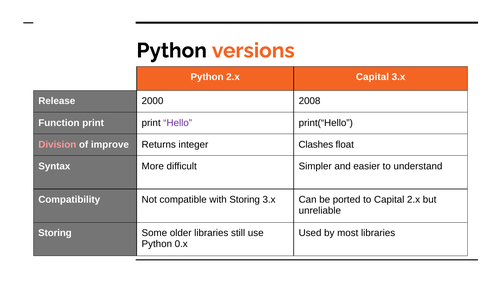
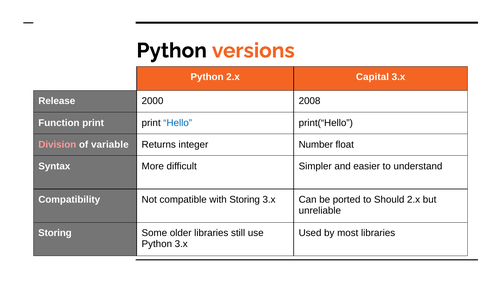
Hello colour: purple -> blue
improve: improve -> variable
Clashes: Clashes -> Number
to Capital: Capital -> Should
Python 0.x: 0.x -> 3.x
